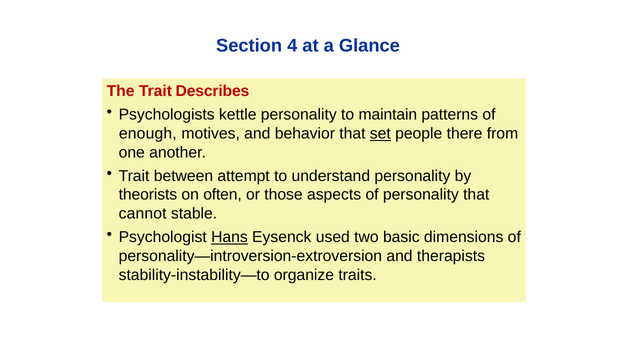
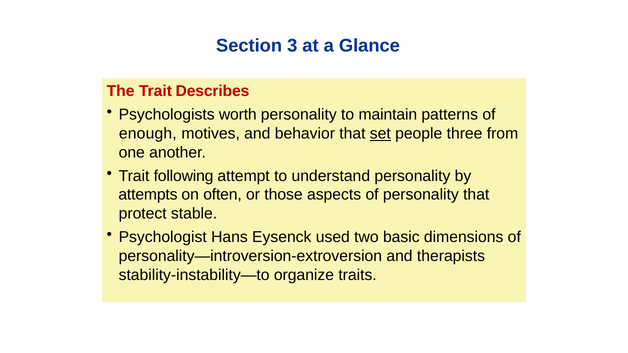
4: 4 -> 3
kettle: kettle -> worth
there: there -> three
between: between -> following
theorists: theorists -> attempts
cannot: cannot -> protect
Hans underline: present -> none
